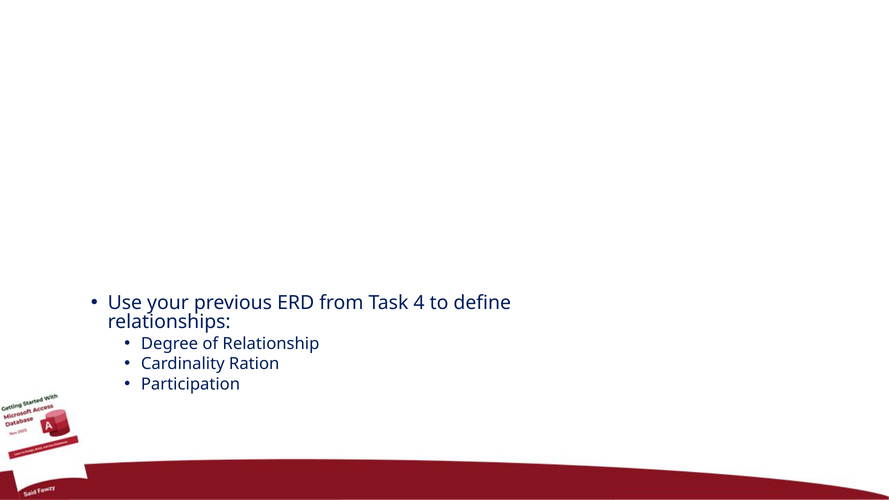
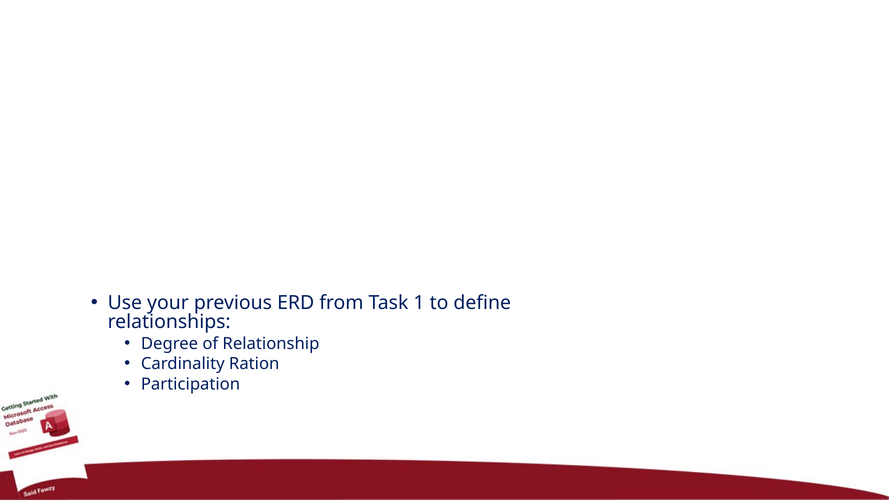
from Task 4: 4 -> 1
